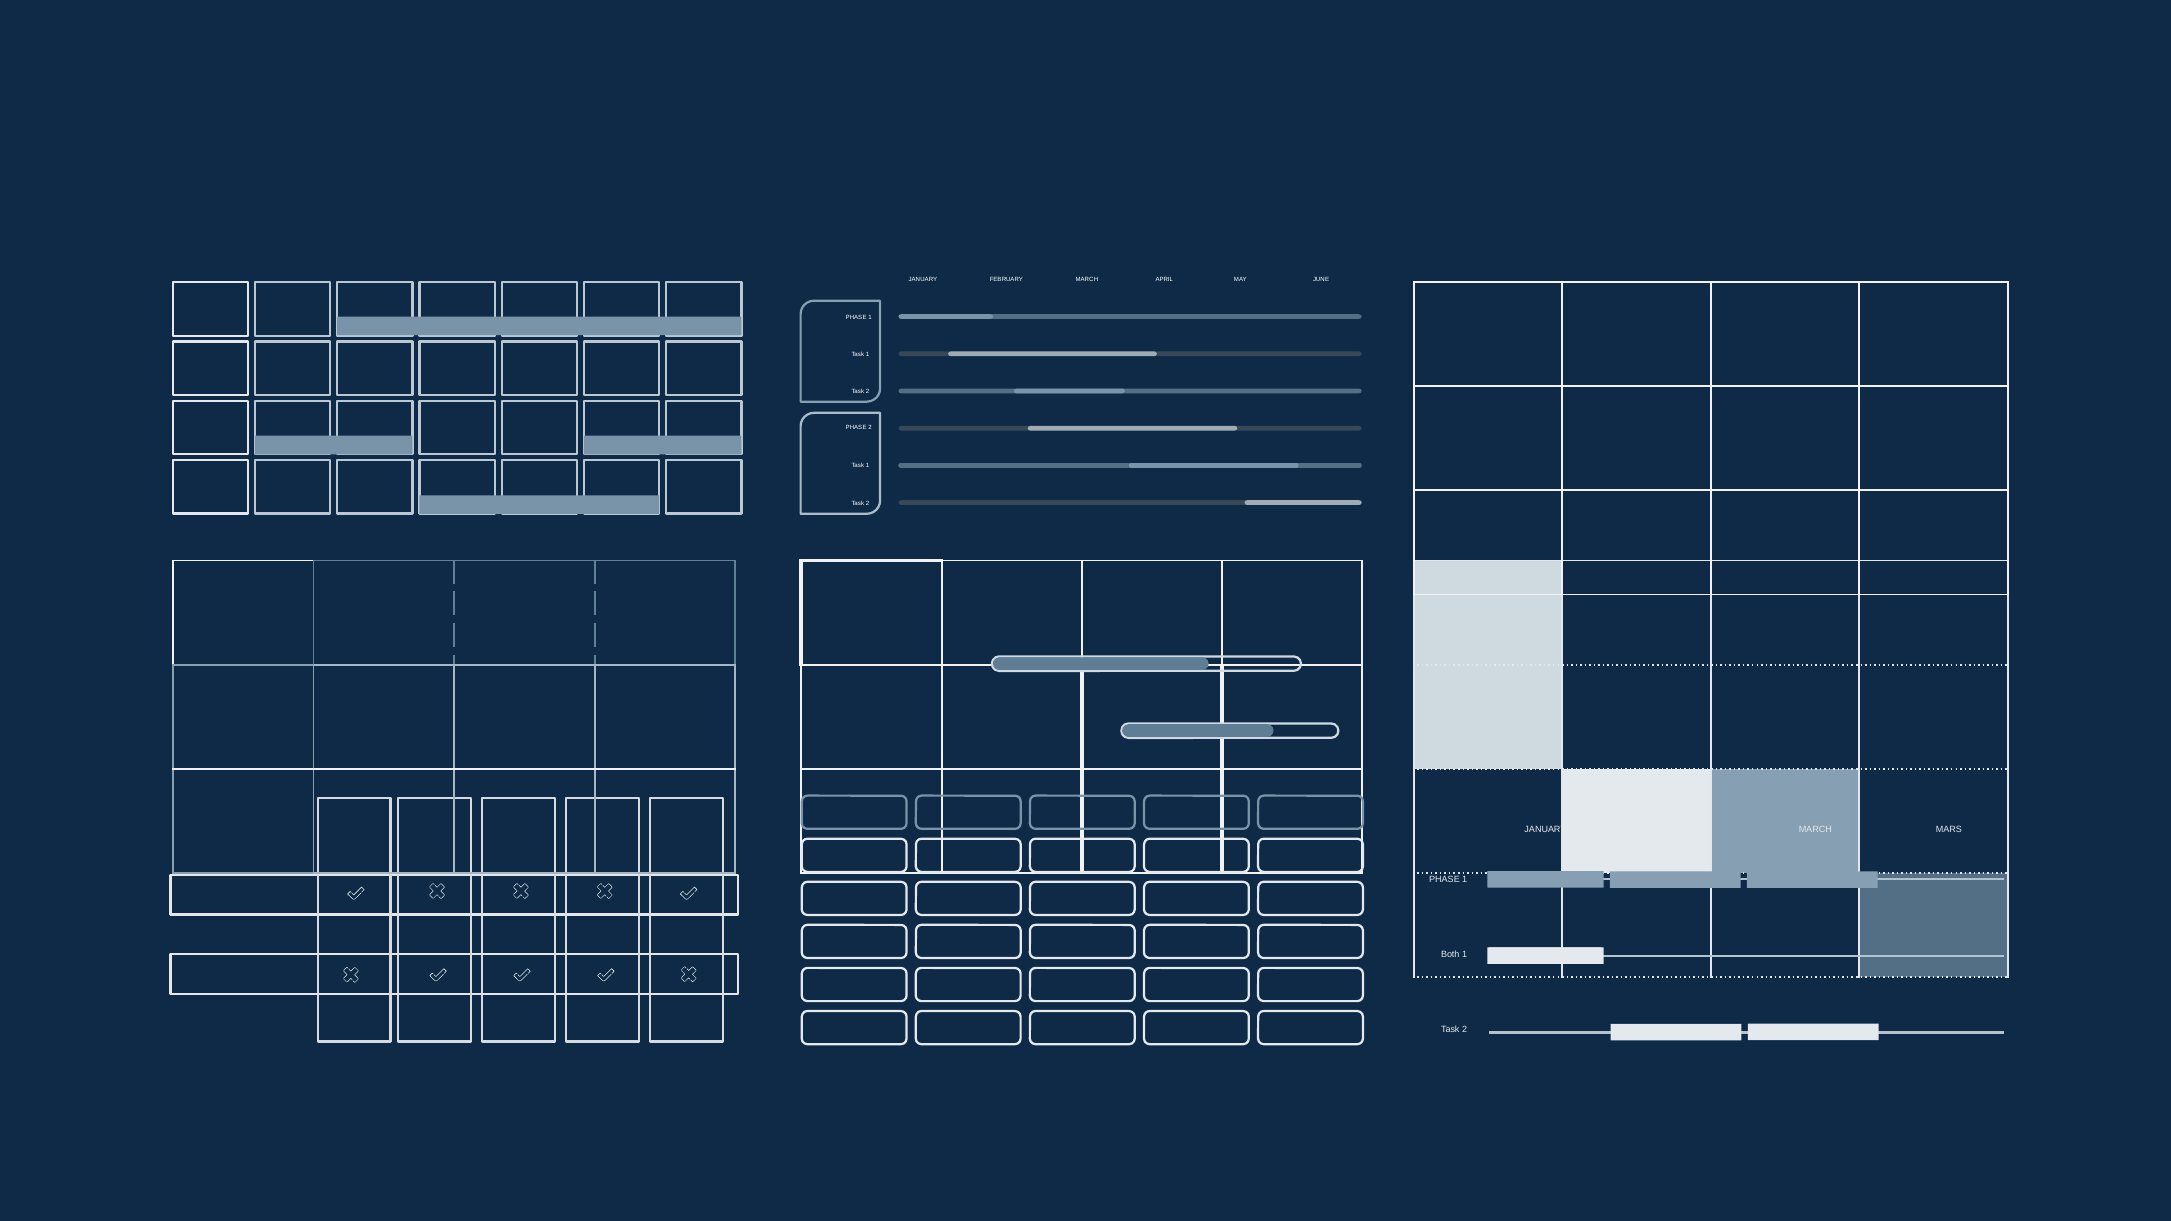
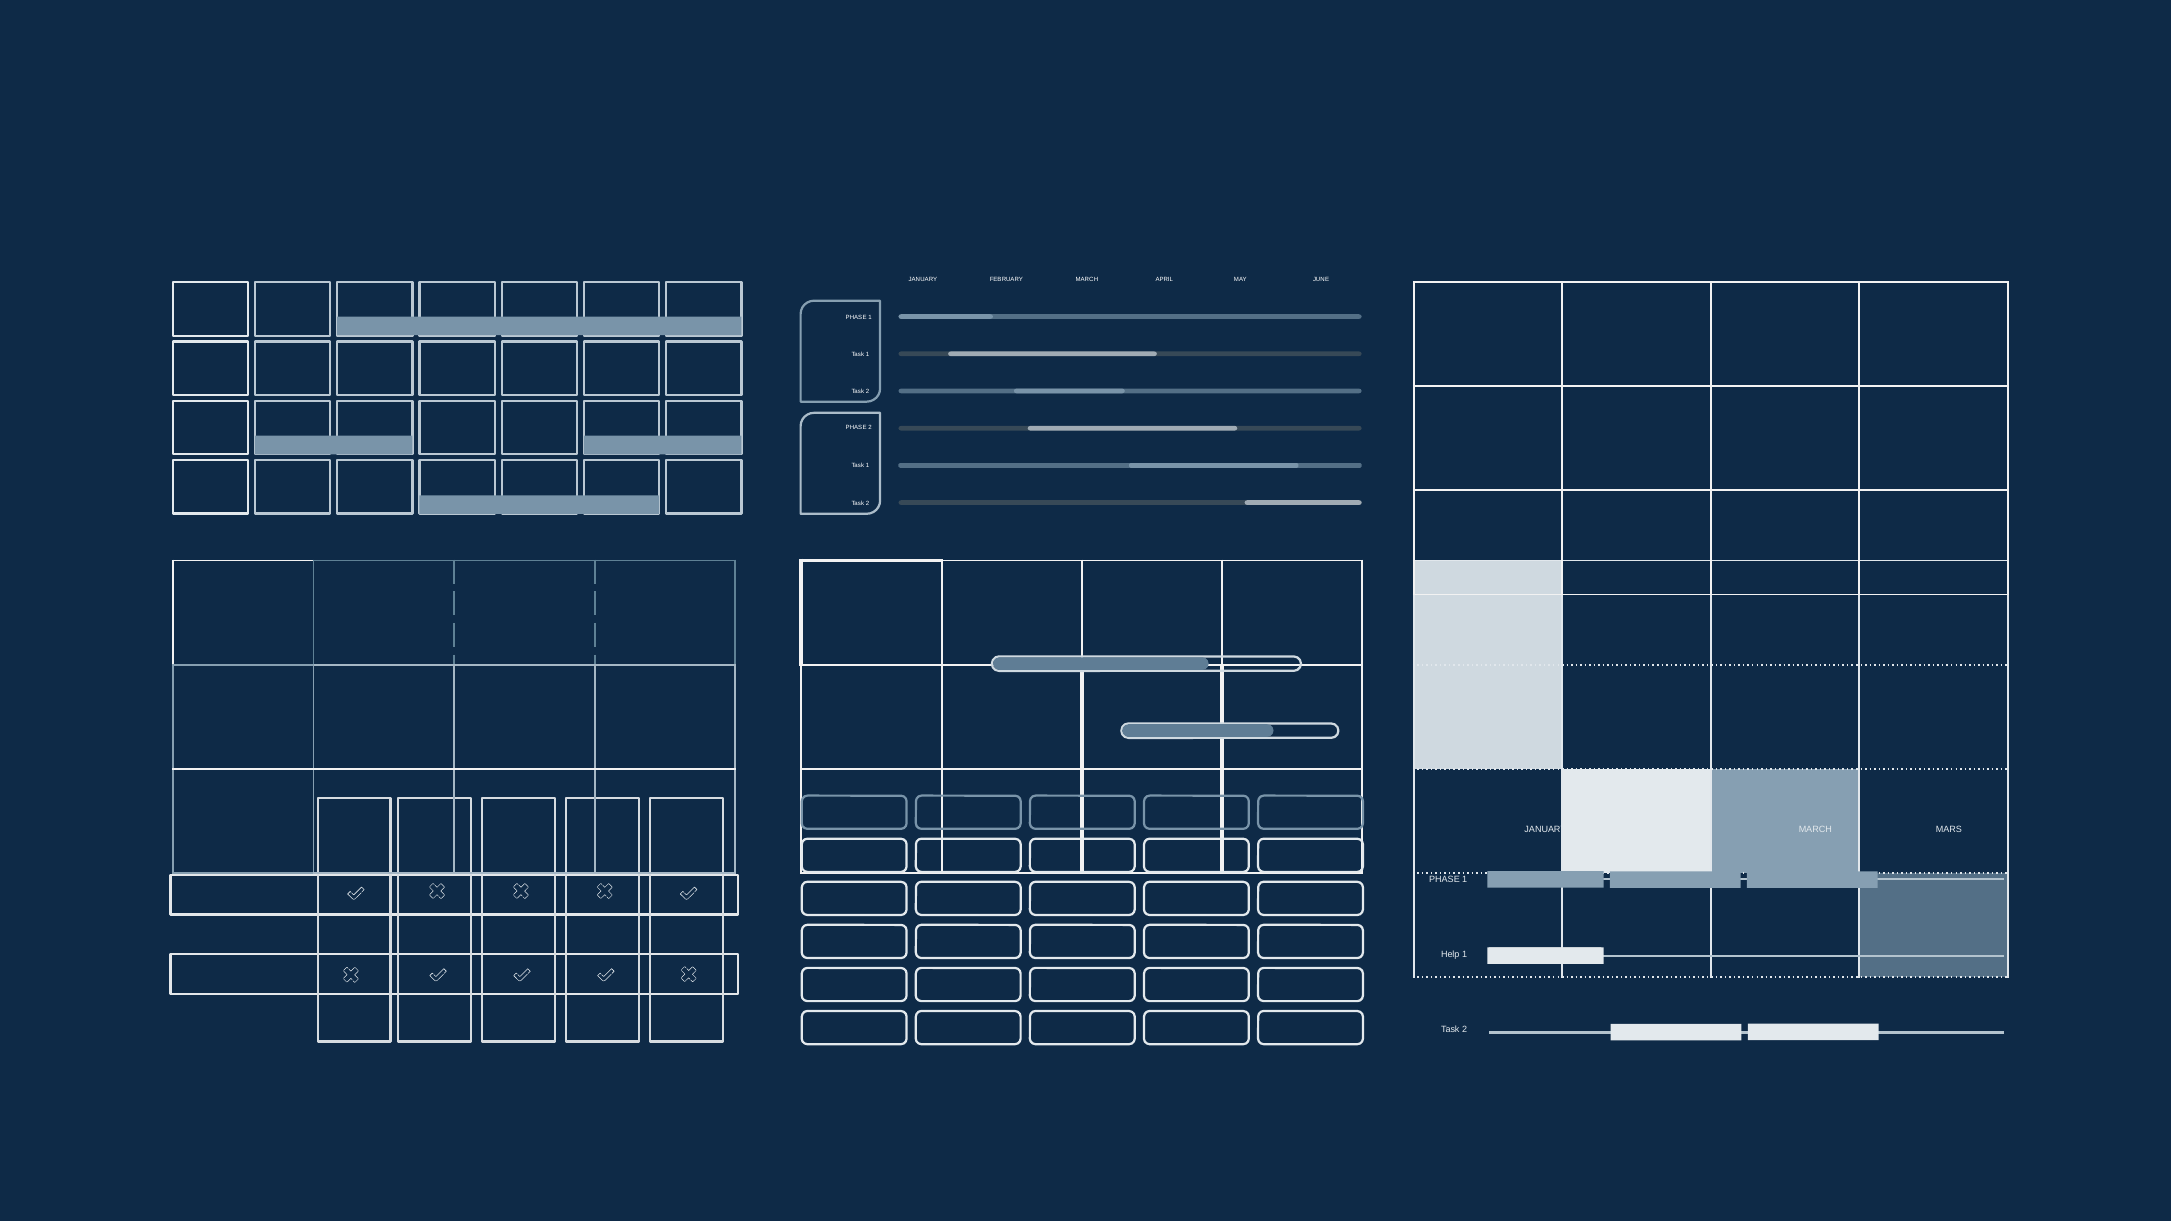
Both: Both -> Help
